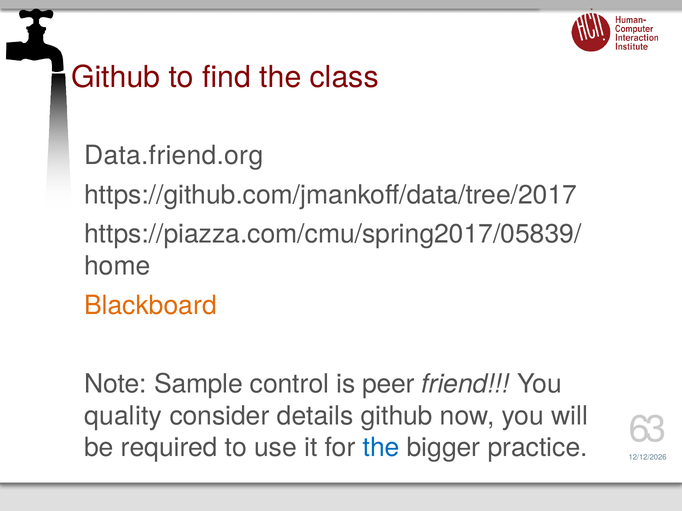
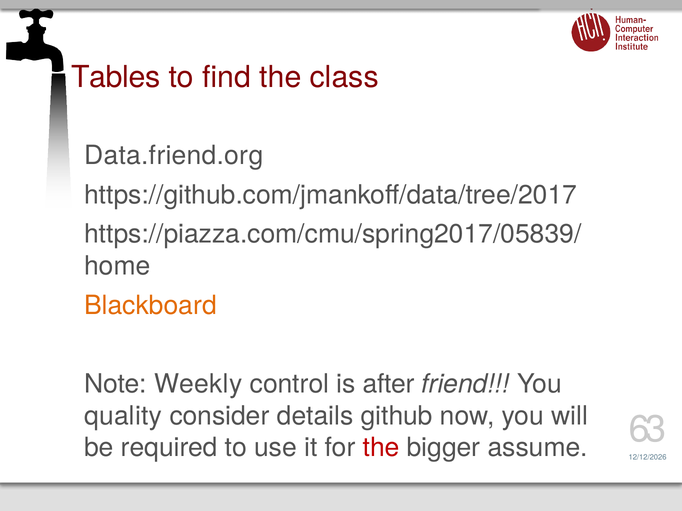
Github at (116, 77): Github -> Tables
Sample: Sample -> Weekly
peer: peer -> after
the at (381, 448) colour: blue -> red
practice: practice -> assume
